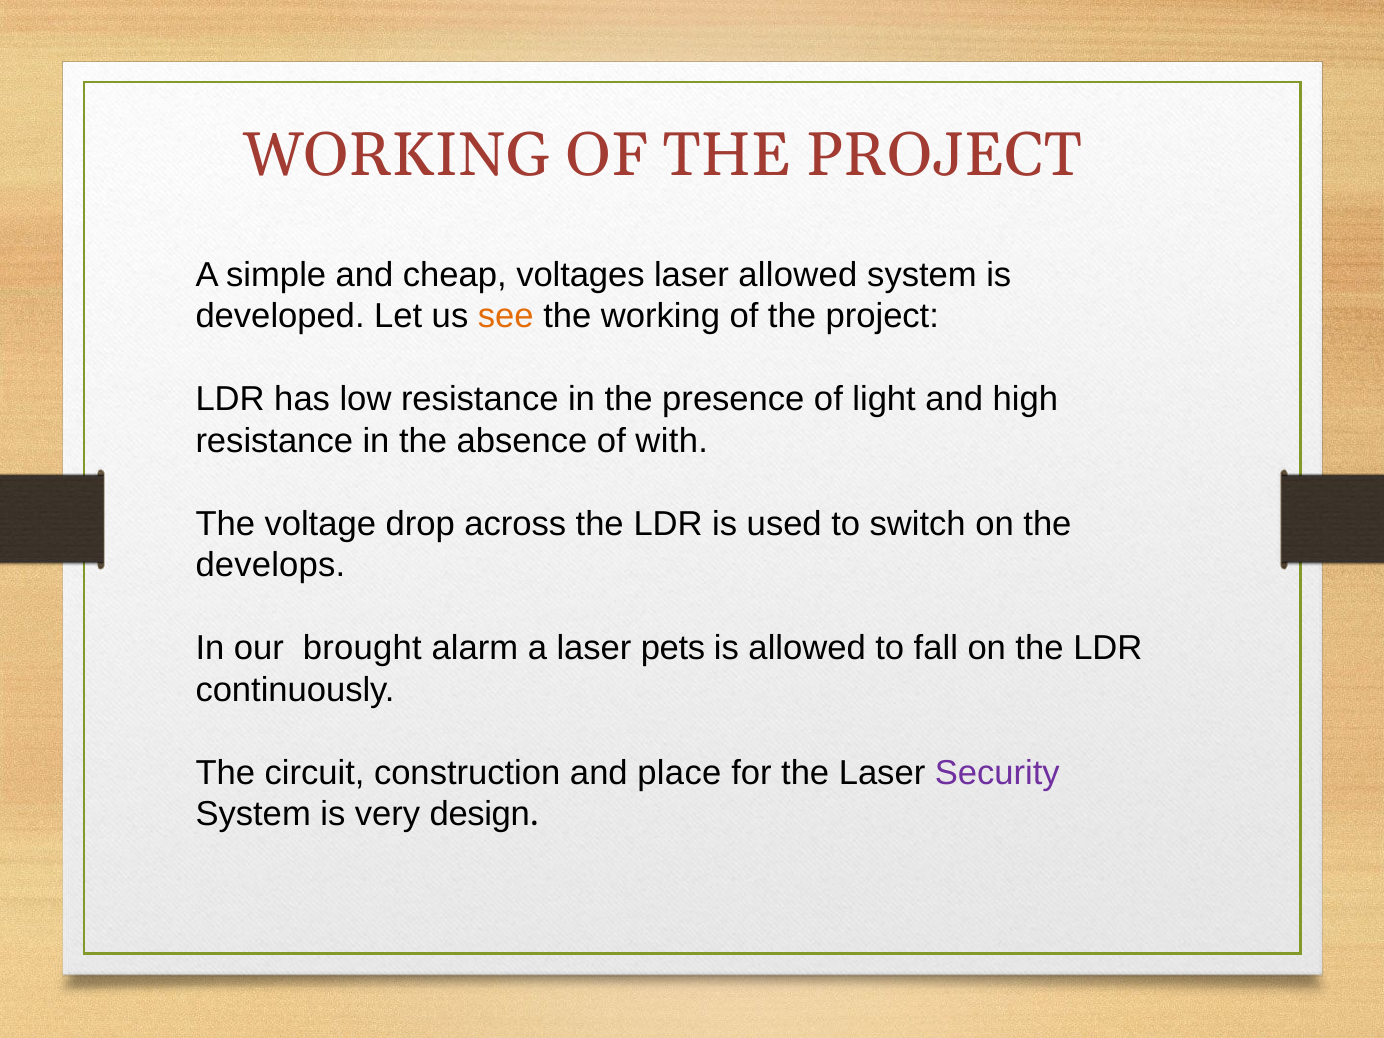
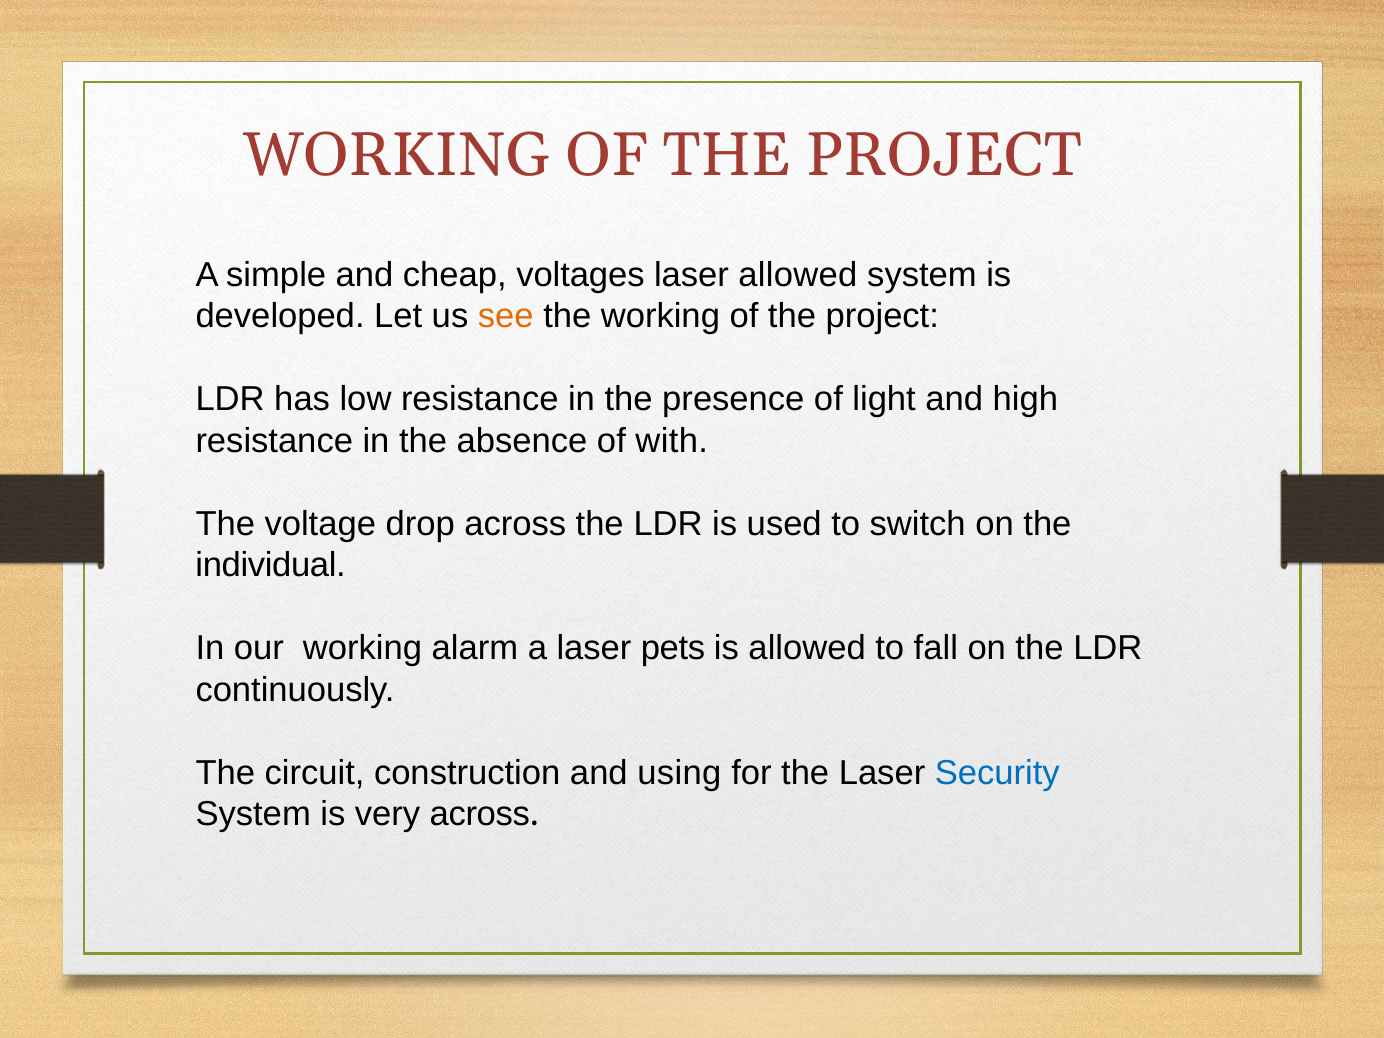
develops: develops -> individual
our brought: brought -> working
place: place -> using
Security colour: purple -> blue
very design: design -> across
